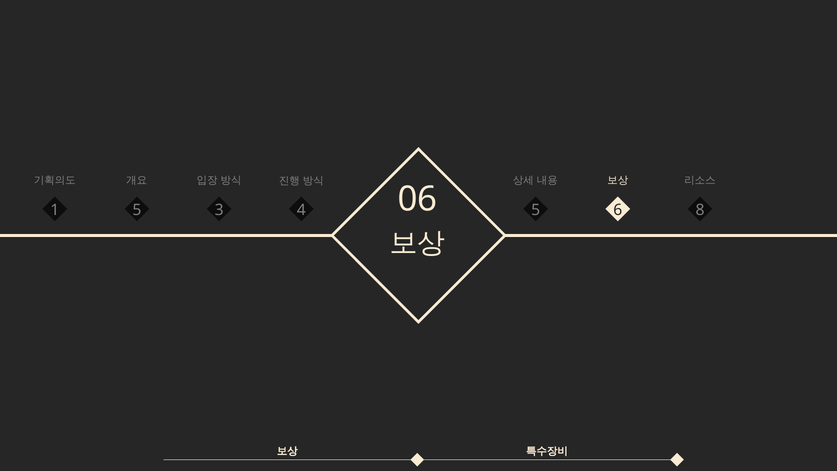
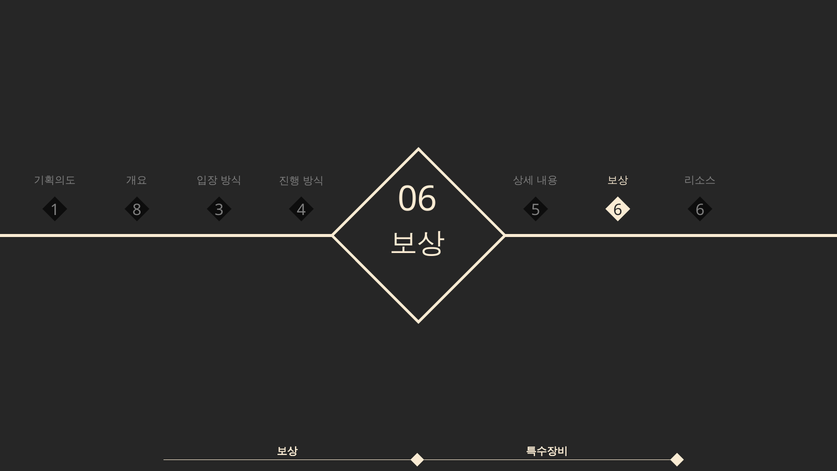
06 8: 8 -> 6
1 5: 5 -> 8
